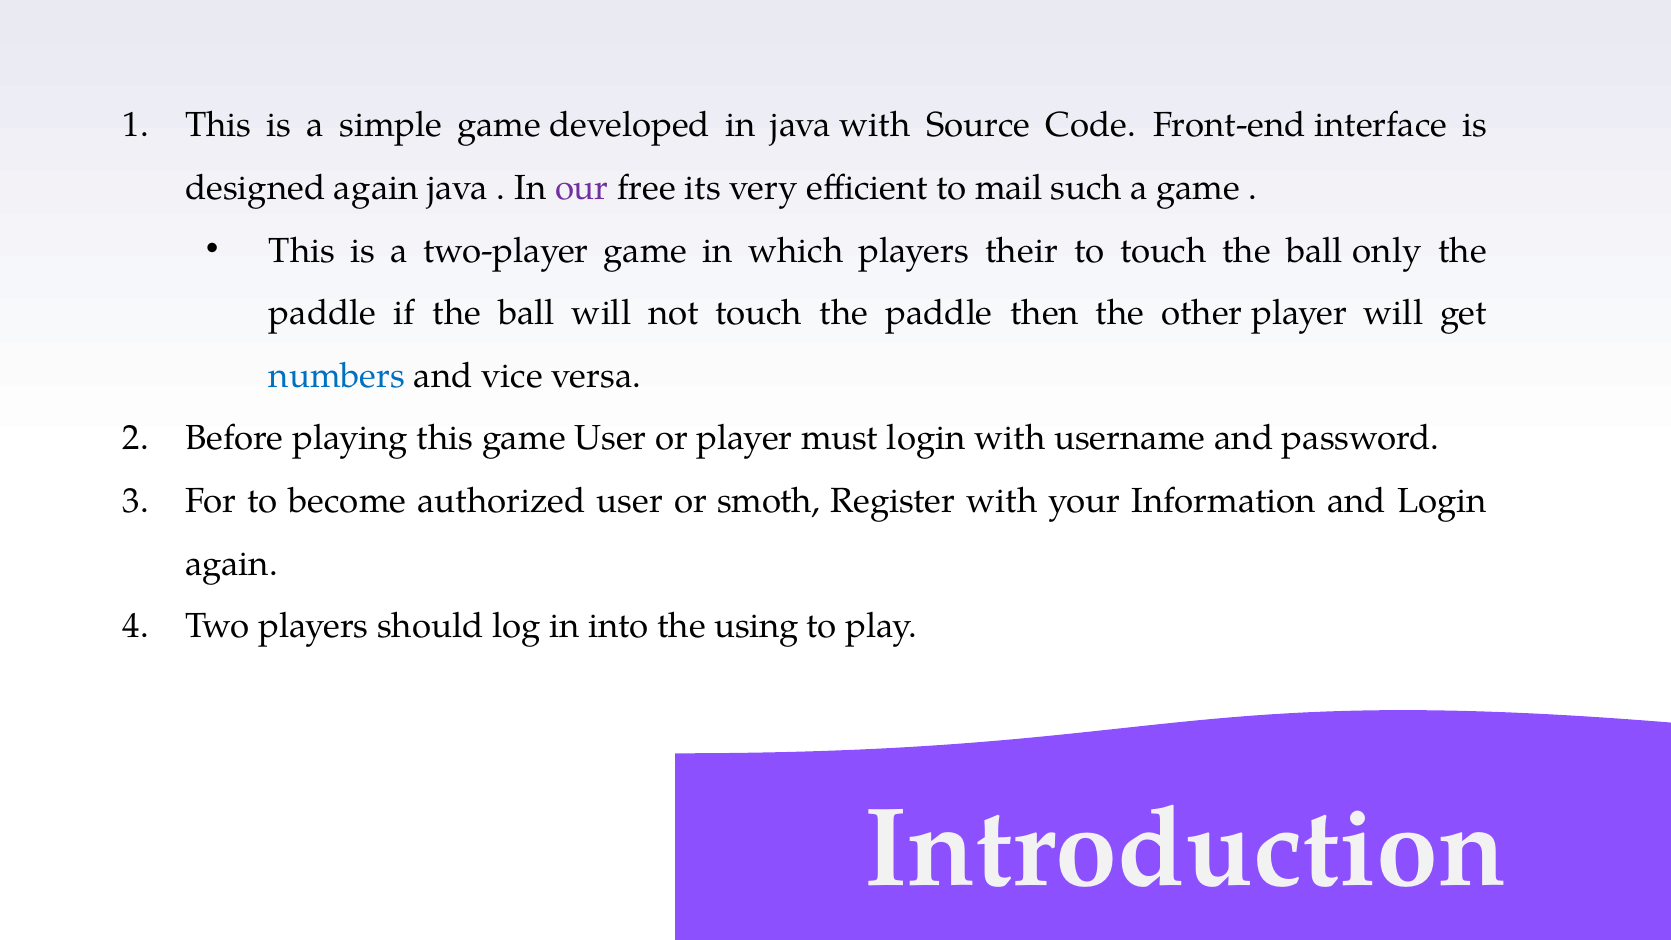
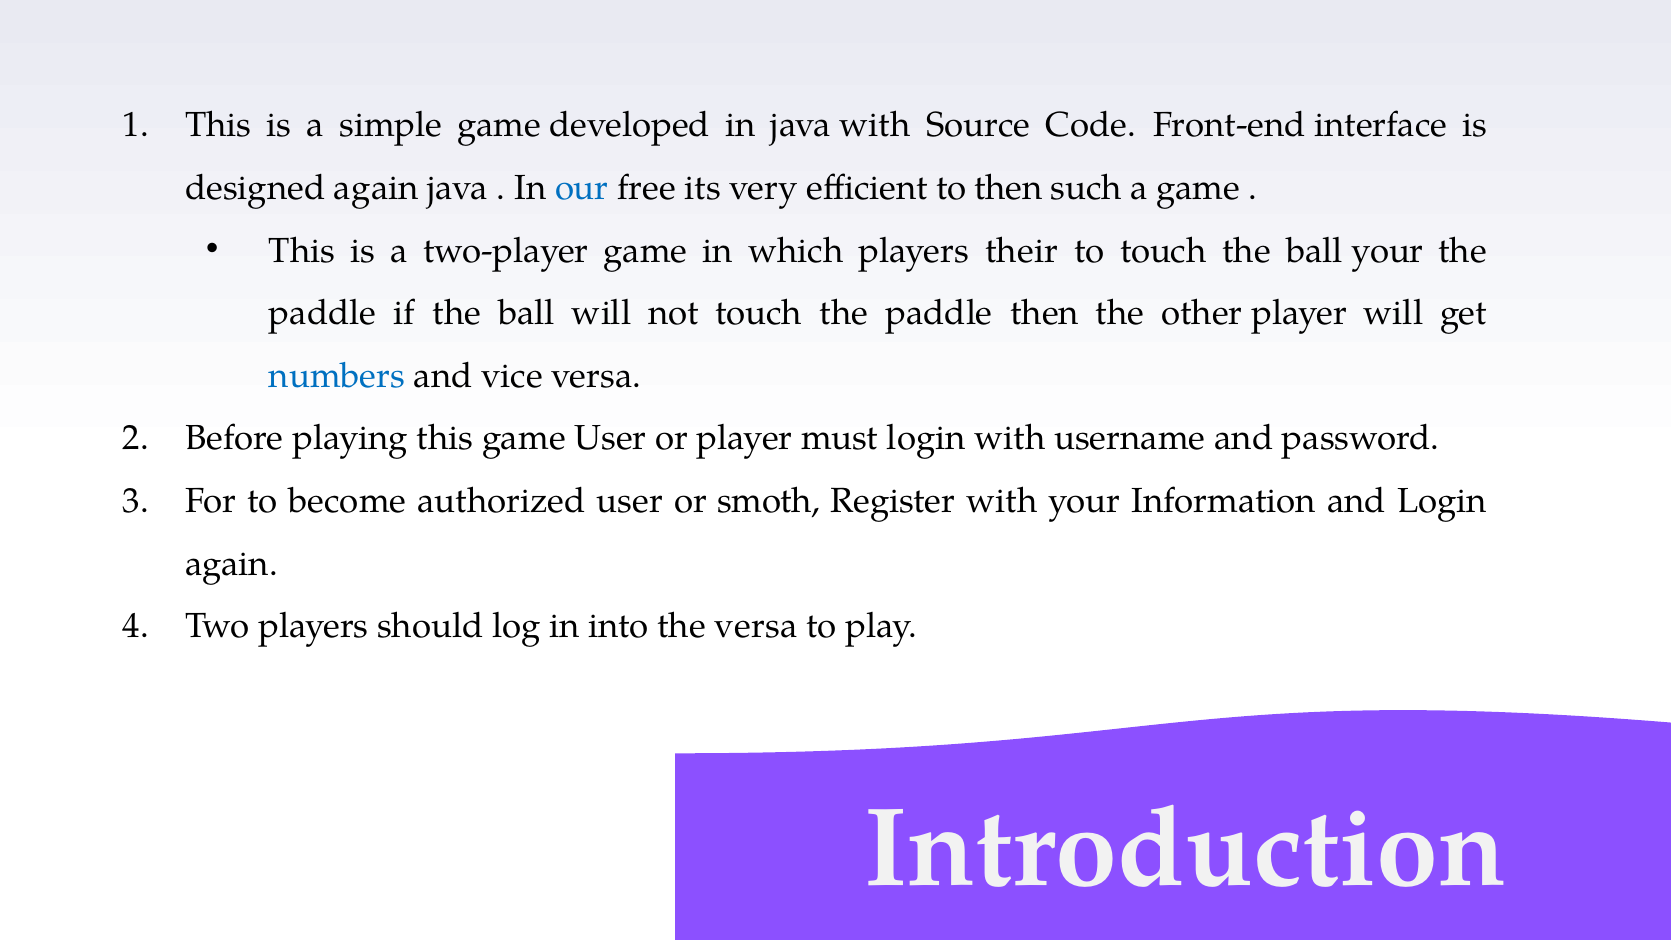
our colour: purple -> blue
to mail: mail -> then
ball only: only -> your
the using: using -> versa
